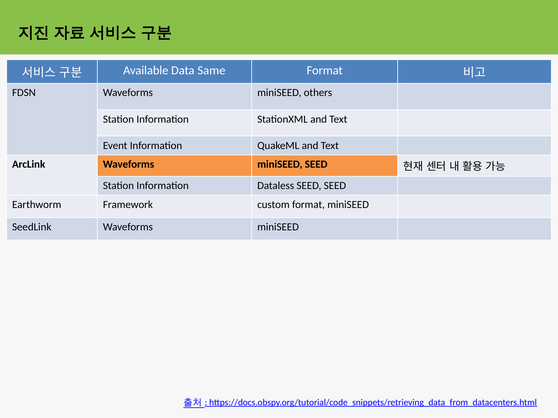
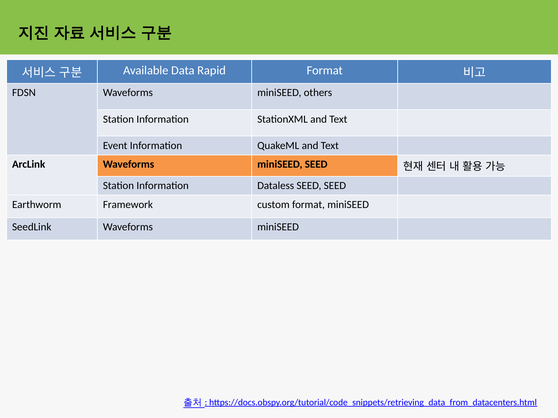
Same: Same -> Rapid
